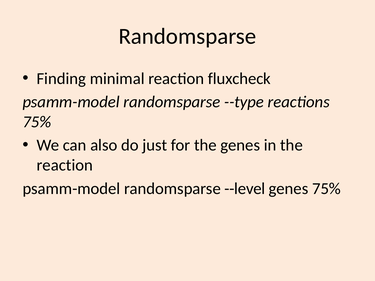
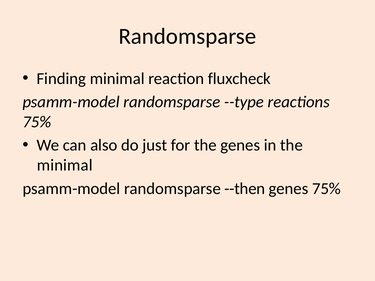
reaction at (65, 165): reaction -> minimal
--level: --level -> --then
